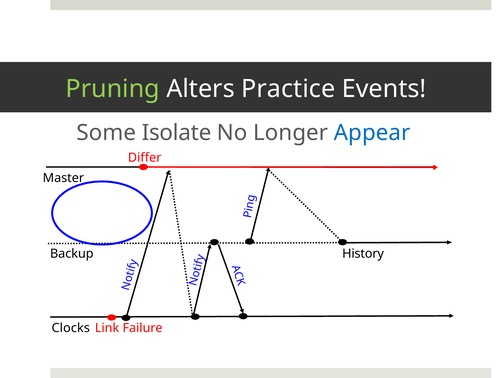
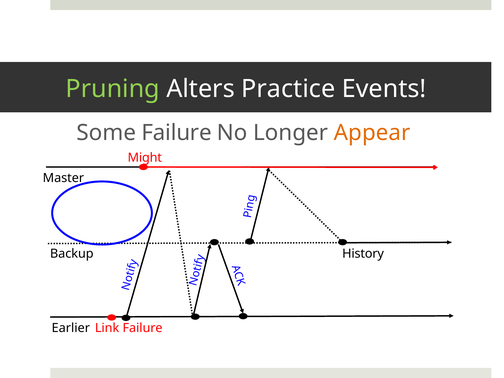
Some Isolate: Isolate -> Failure
Appear colour: blue -> orange
Differ: Differ -> Might
Clocks: Clocks -> Earlier
